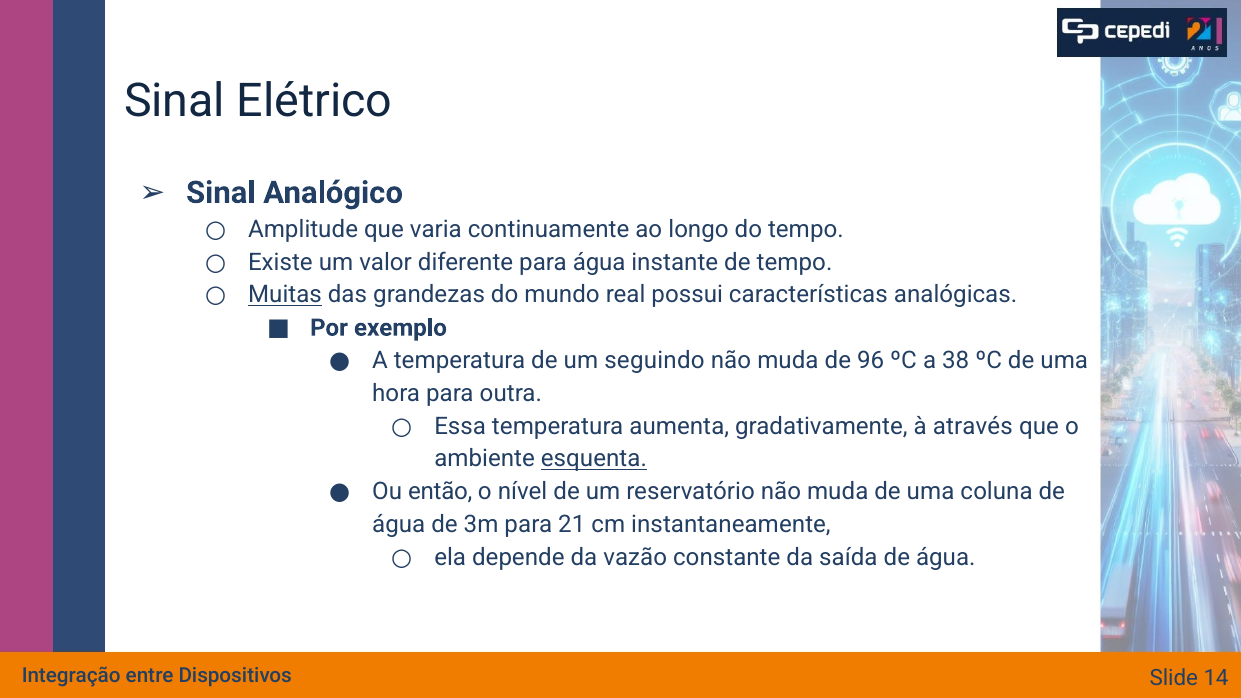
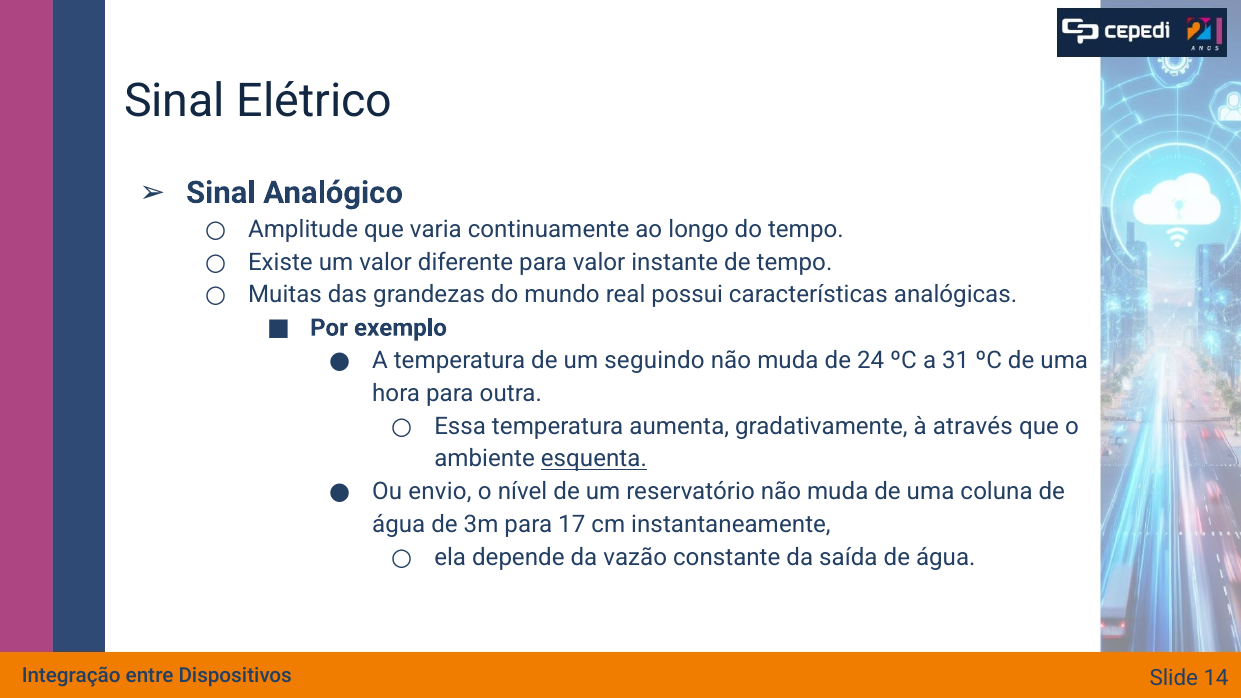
para água: água -> valor
Muitas underline: present -> none
96: 96 -> 24
38: 38 -> 31
então: então -> envio
21: 21 -> 17
